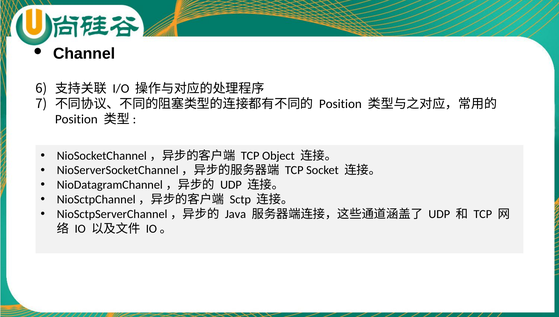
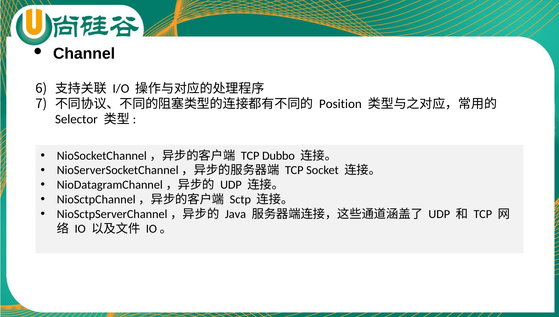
Position at (76, 119): Position -> Selector
Object: Object -> Dubbo
